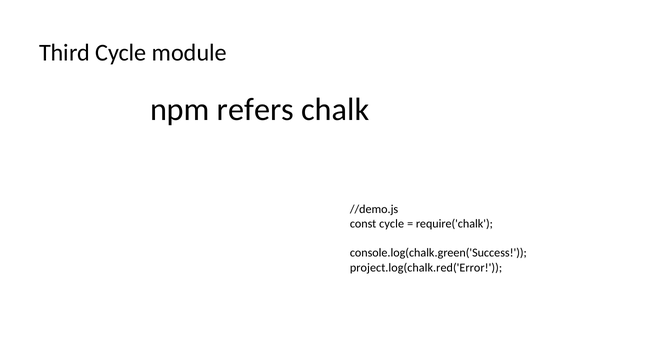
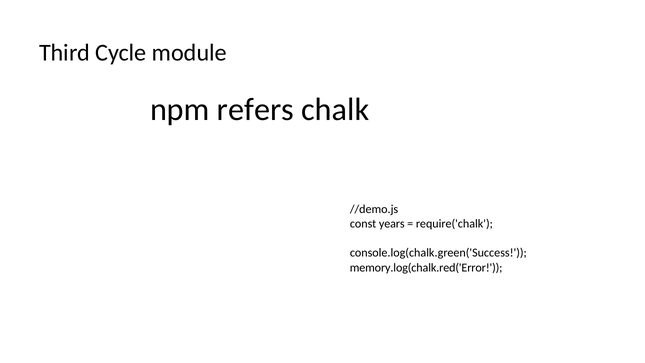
const cycle: cycle -> years
project.log(chalk.red('Error: project.log(chalk.red('Error -> memory.log(chalk.red('Error
